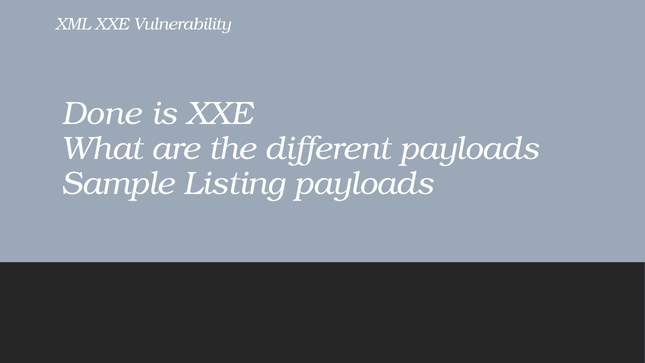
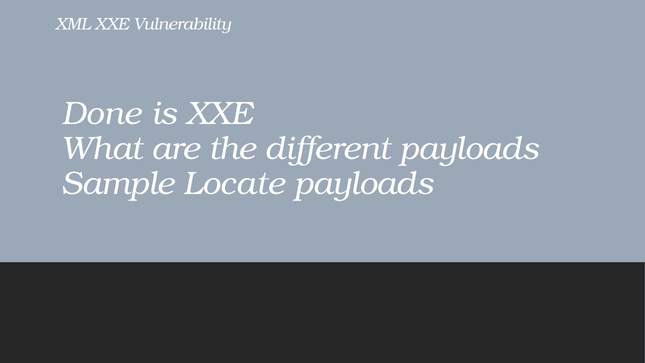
Listing: Listing -> Locate
